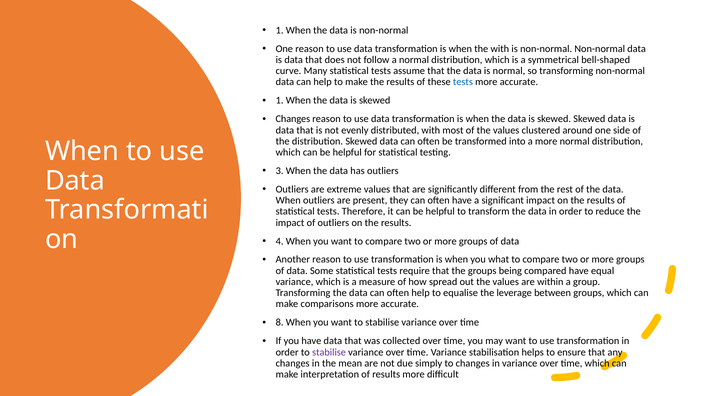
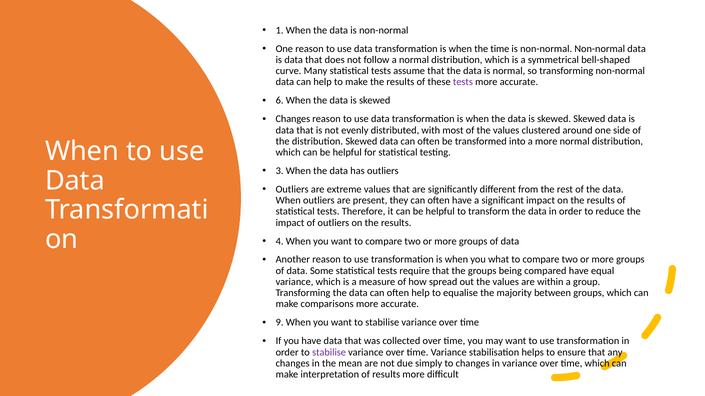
the with: with -> time
tests at (463, 82) colour: blue -> purple
1 at (280, 101): 1 -> 6
leverage: leverage -> majority
8: 8 -> 9
